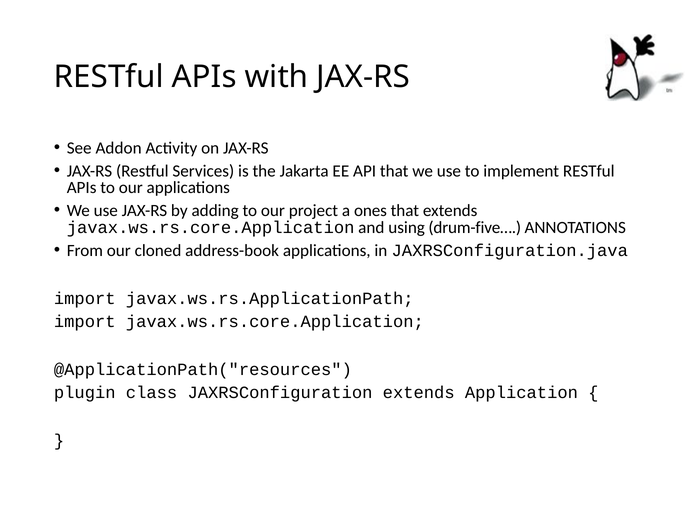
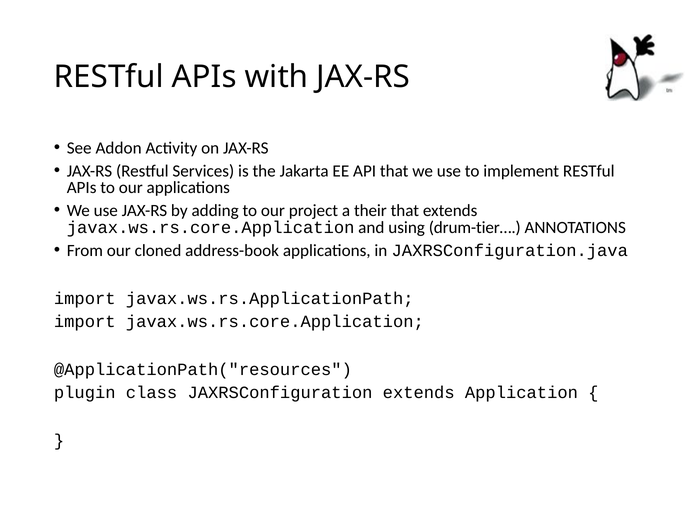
ones: ones -> their
drum-five…: drum-five… -> drum-tier…
